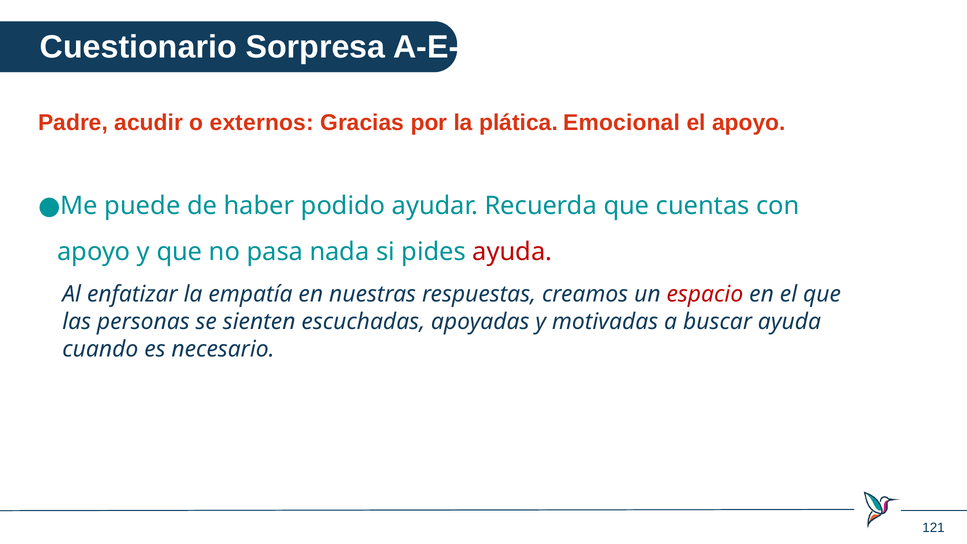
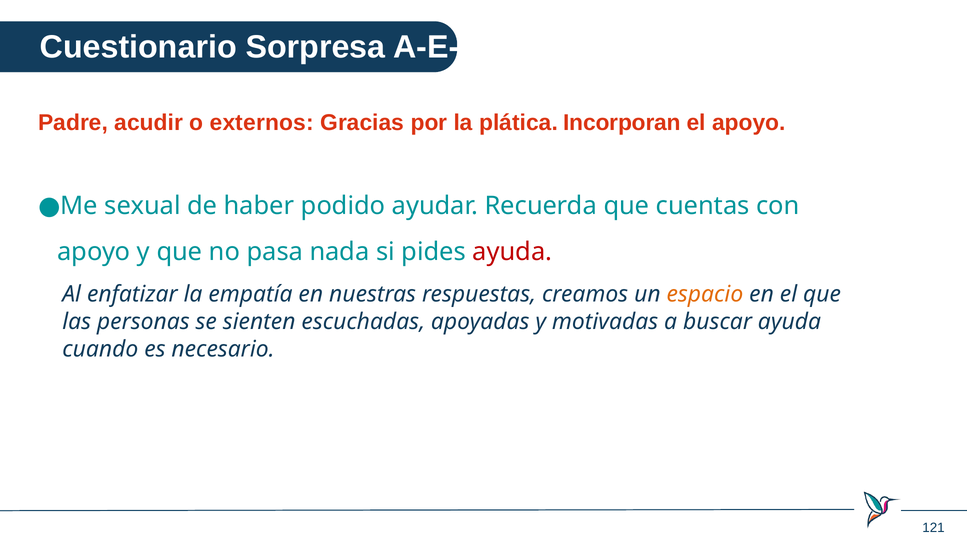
Emocional: Emocional -> Incorporan
puede: puede -> sexual
espacio colour: red -> orange
